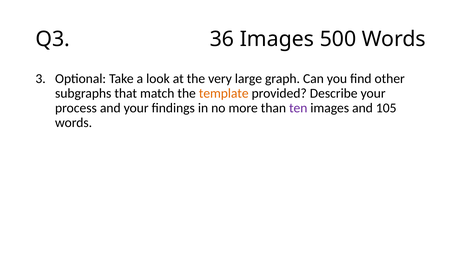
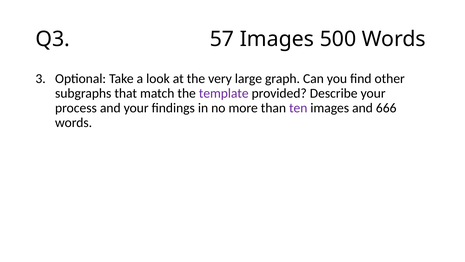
36: 36 -> 57
template colour: orange -> purple
105: 105 -> 666
